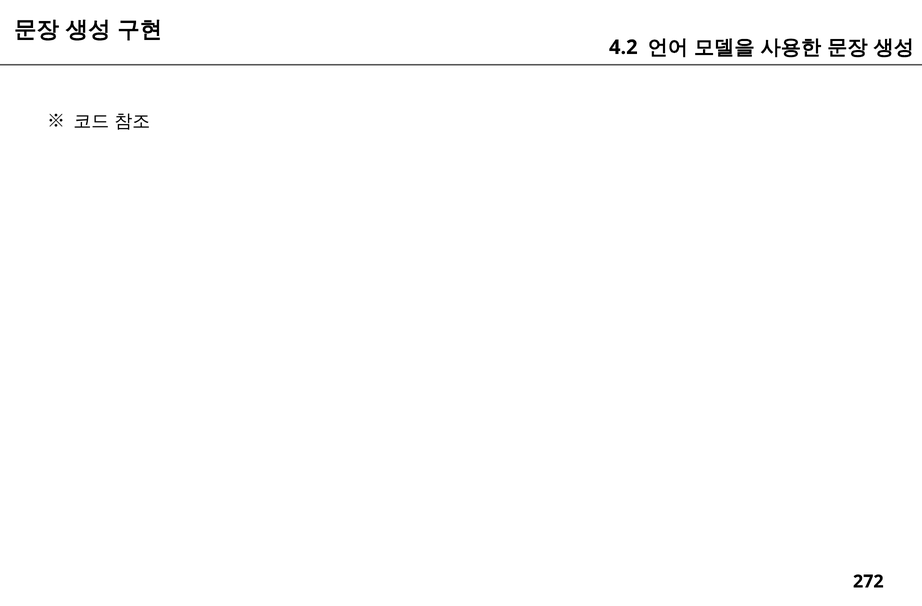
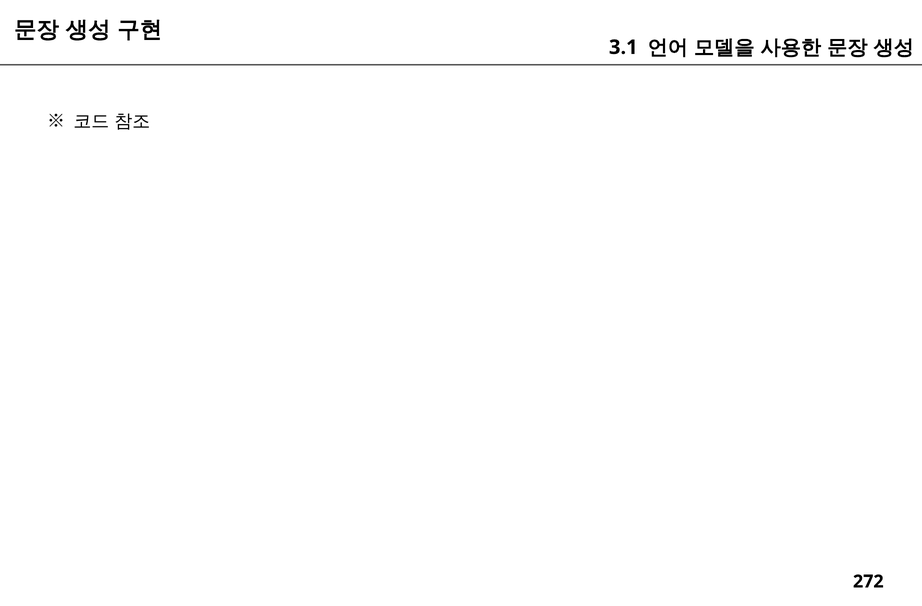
4.2: 4.2 -> 3.1
